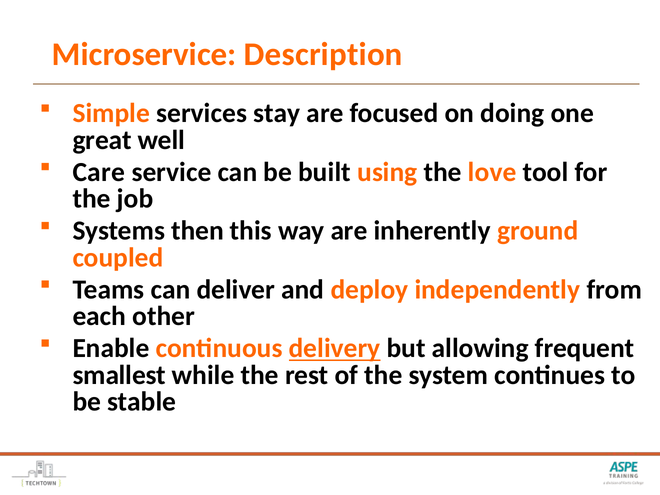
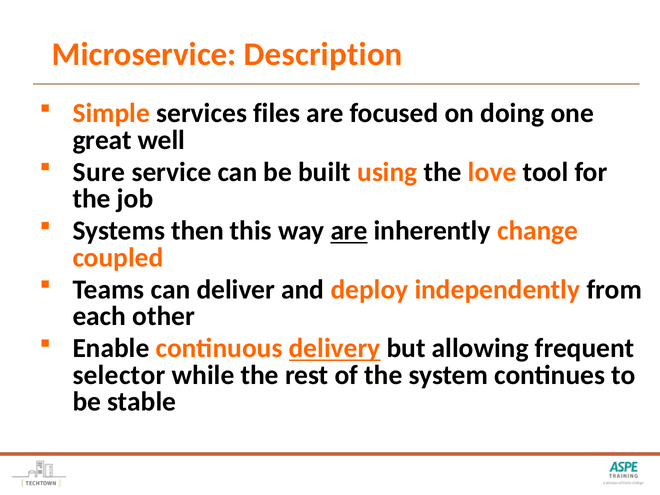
stay: stay -> files
Care: Care -> Sure
are at (349, 231) underline: none -> present
ground: ground -> change
smallest: smallest -> selector
